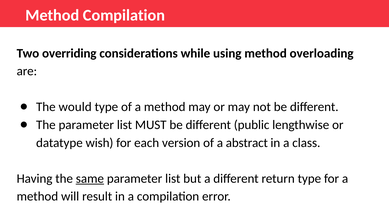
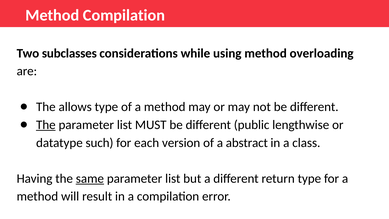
overriding: overriding -> subclasses
would: would -> allows
The at (46, 125) underline: none -> present
wish: wish -> such
